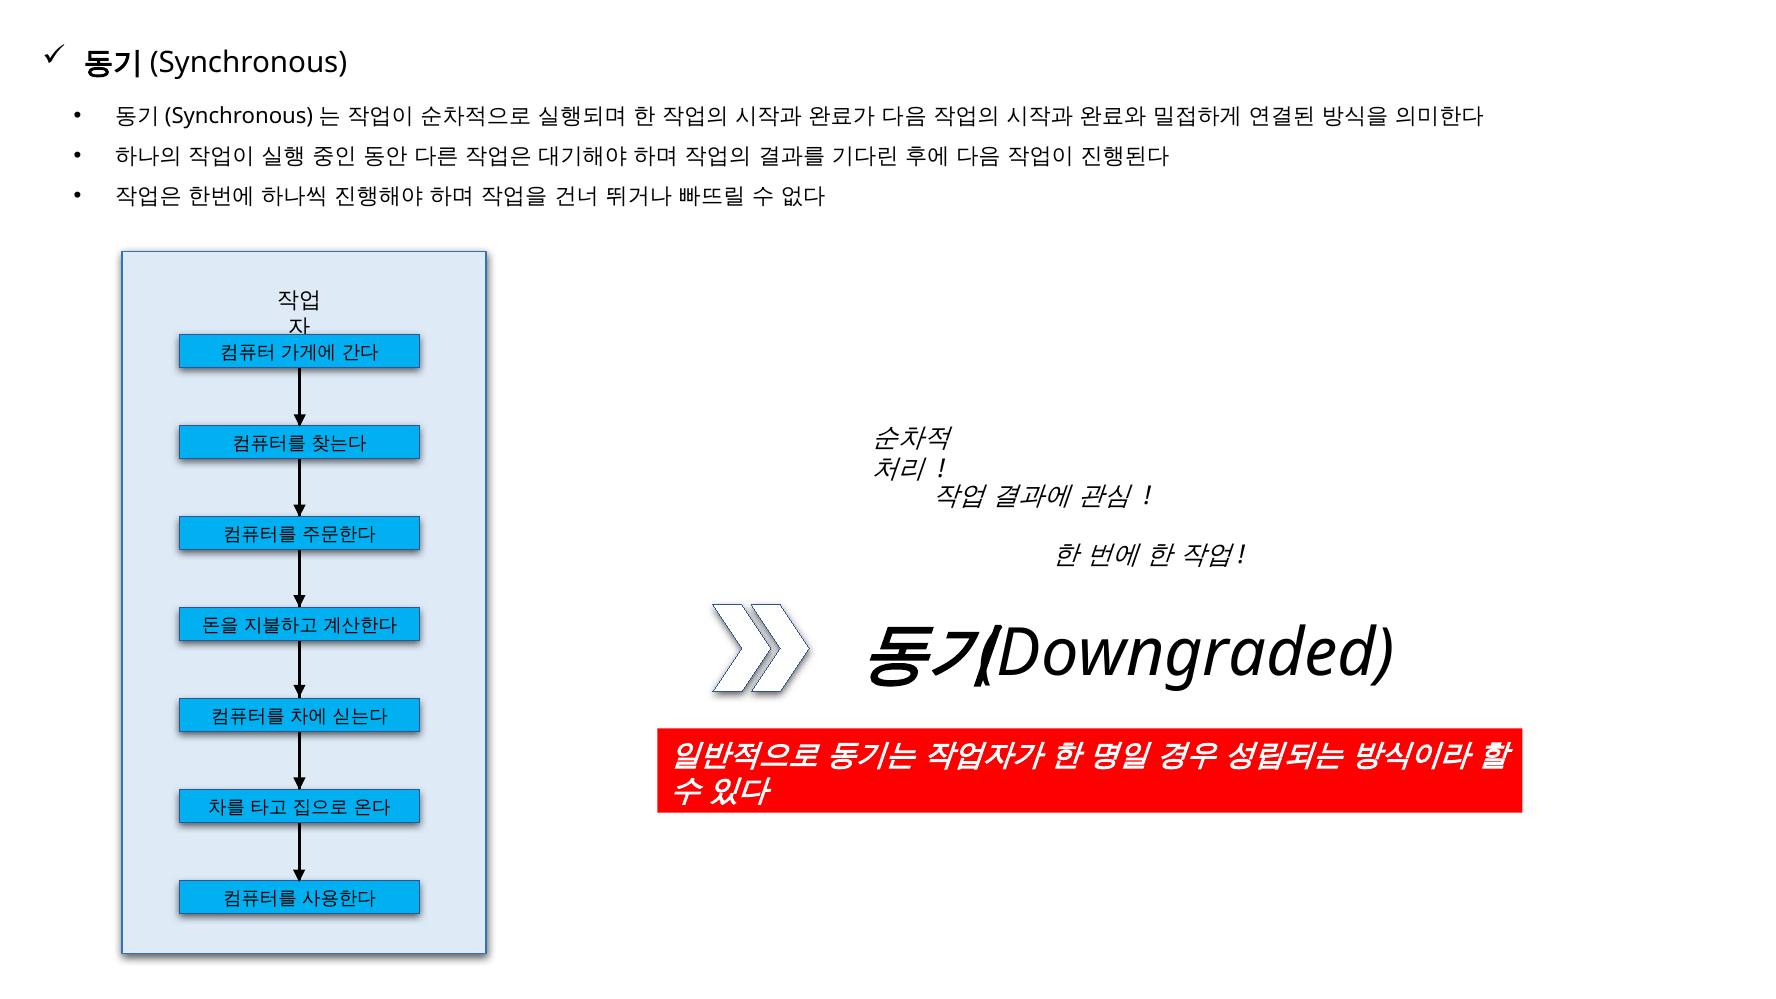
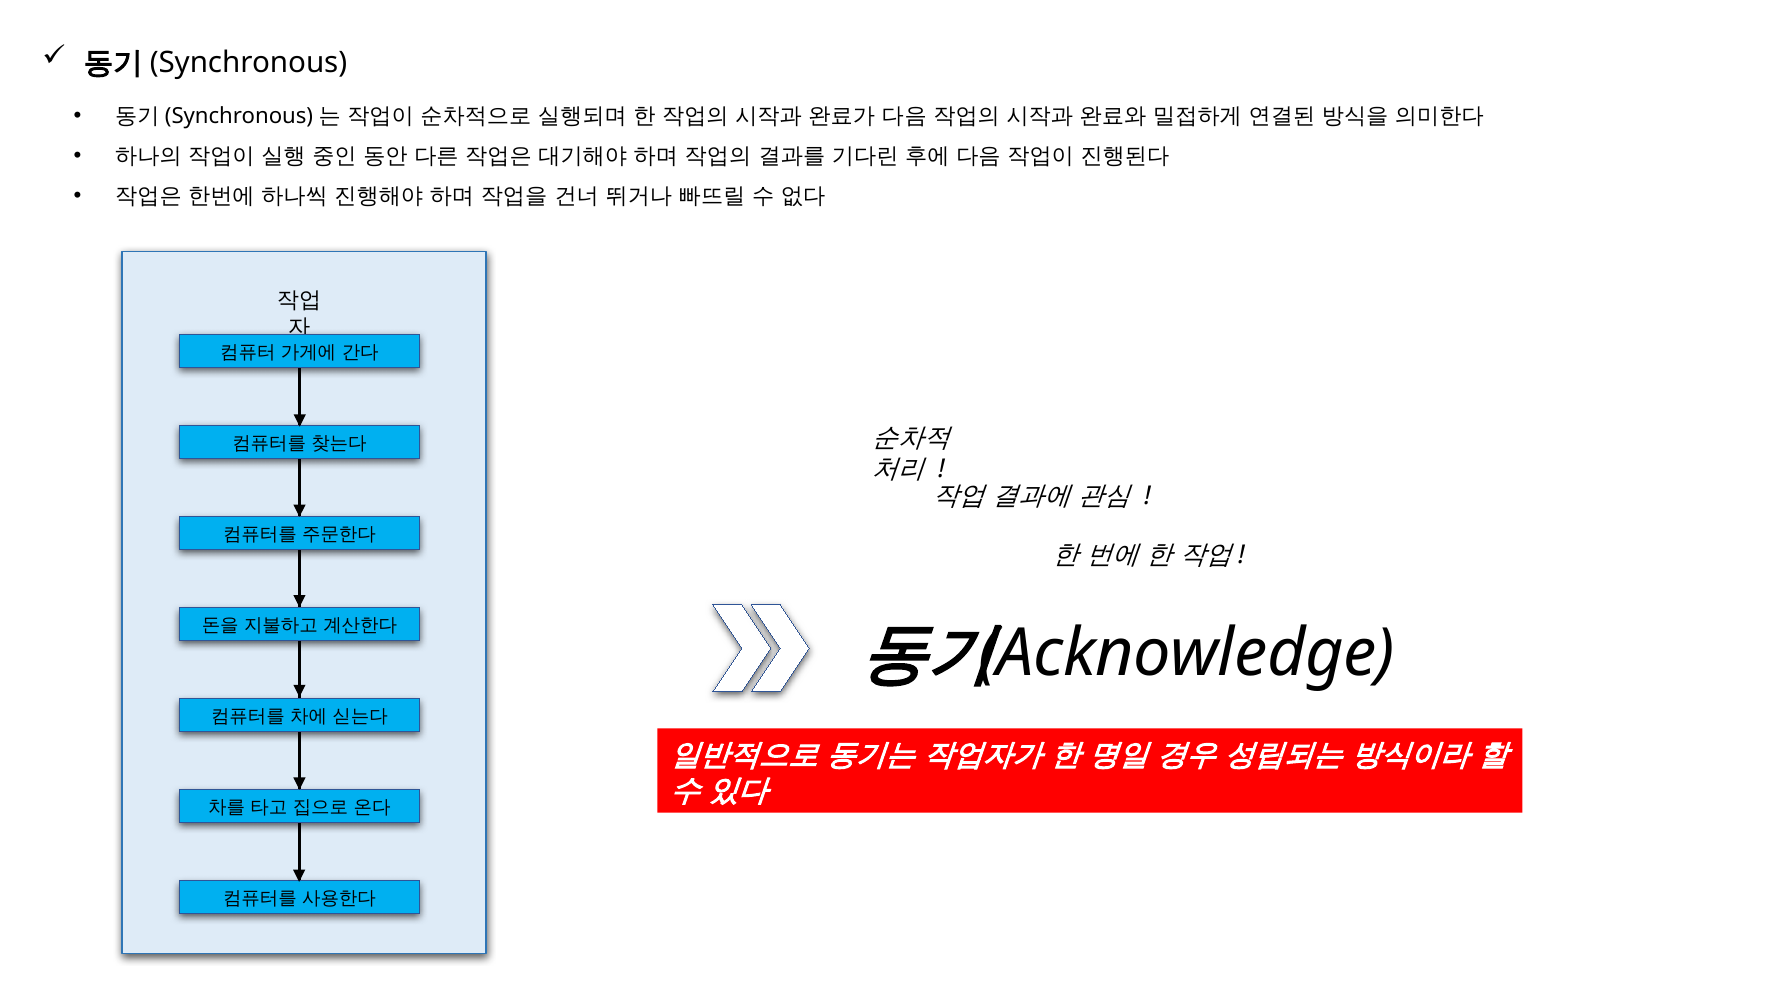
Downgraded: Downgraded -> Acknowledge
